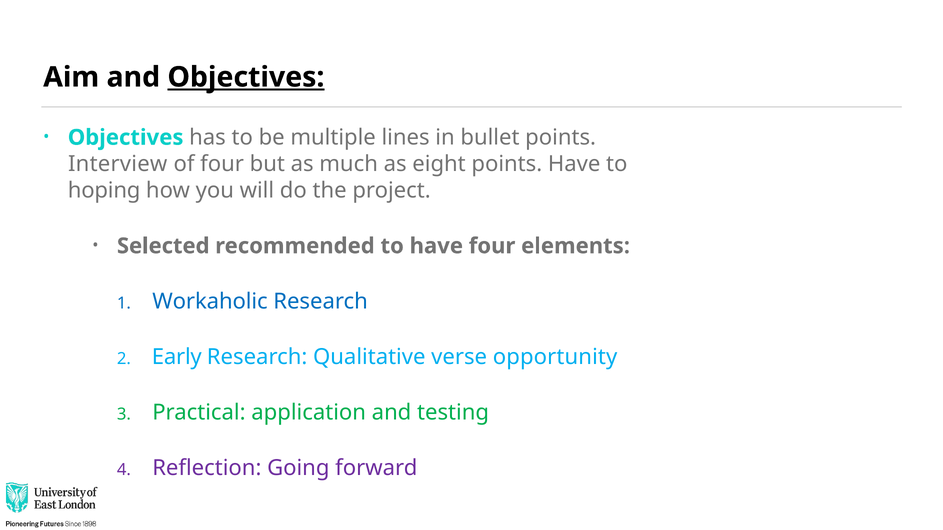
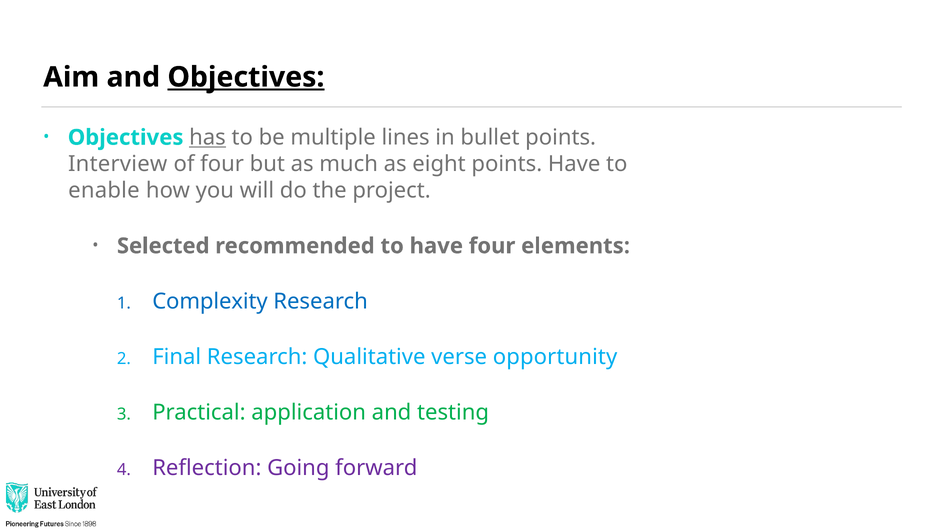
has underline: none -> present
hoping: hoping -> enable
Workaholic: Workaholic -> Complexity
Early: Early -> Final
